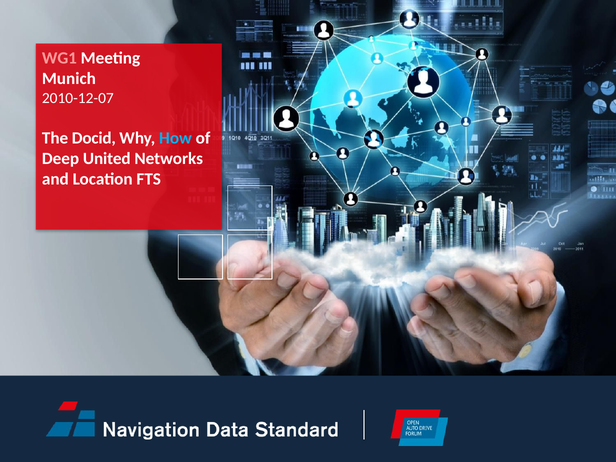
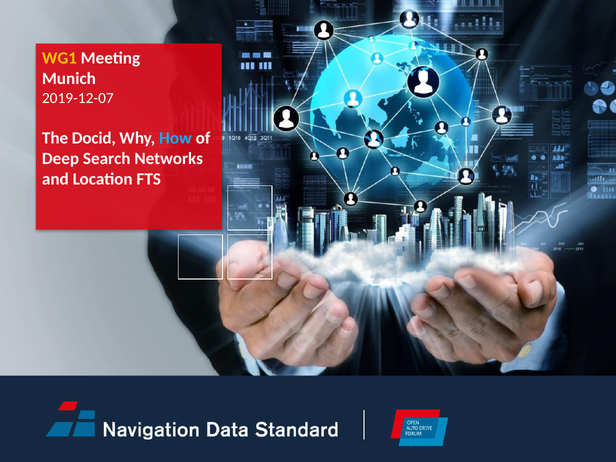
WG1 colour: pink -> yellow
2010-12-07: 2010-12-07 -> 2019-12-07
United: United -> Search
